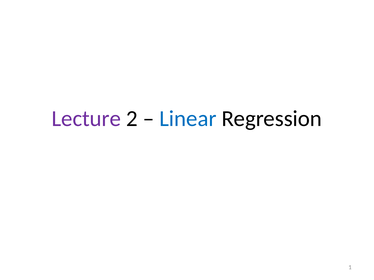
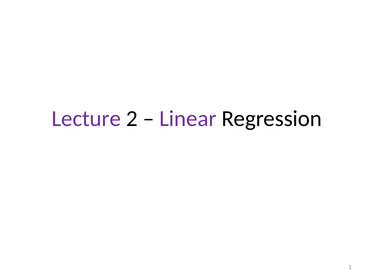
Linear colour: blue -> purple
